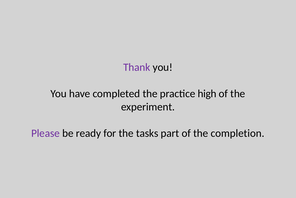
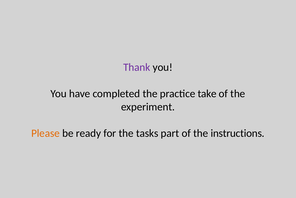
high: high -> take
Please colour: purple -> orange
completion: completion -> instructions
